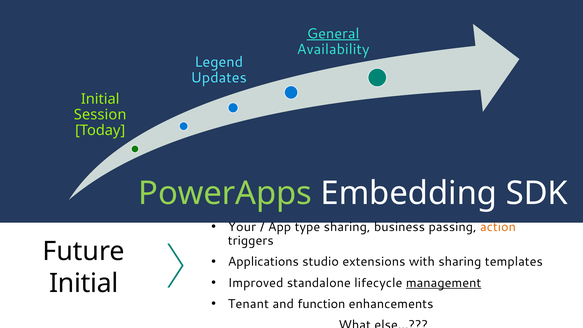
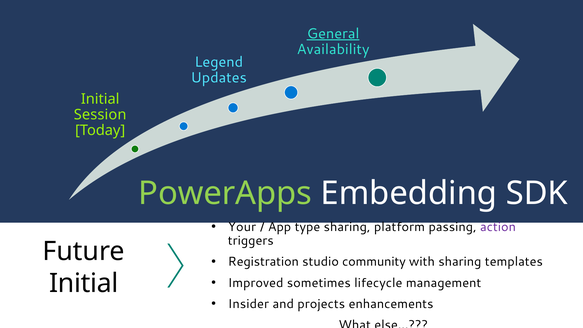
business: business -> platform
action colour: orange -> purple
Applications: Applications -> Registration
extensions: extensions -> community
standalone: standalone -> sometimes
management underline: present -> none
Tenant: Tenant -> Insider
function: function -> projects
